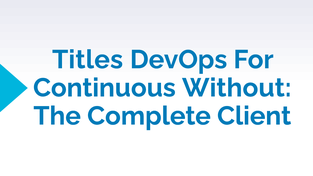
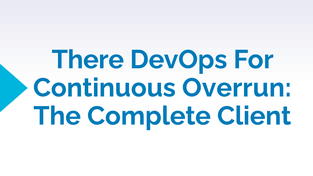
Titles: Titles -> There
Without: Without -> Overrun
